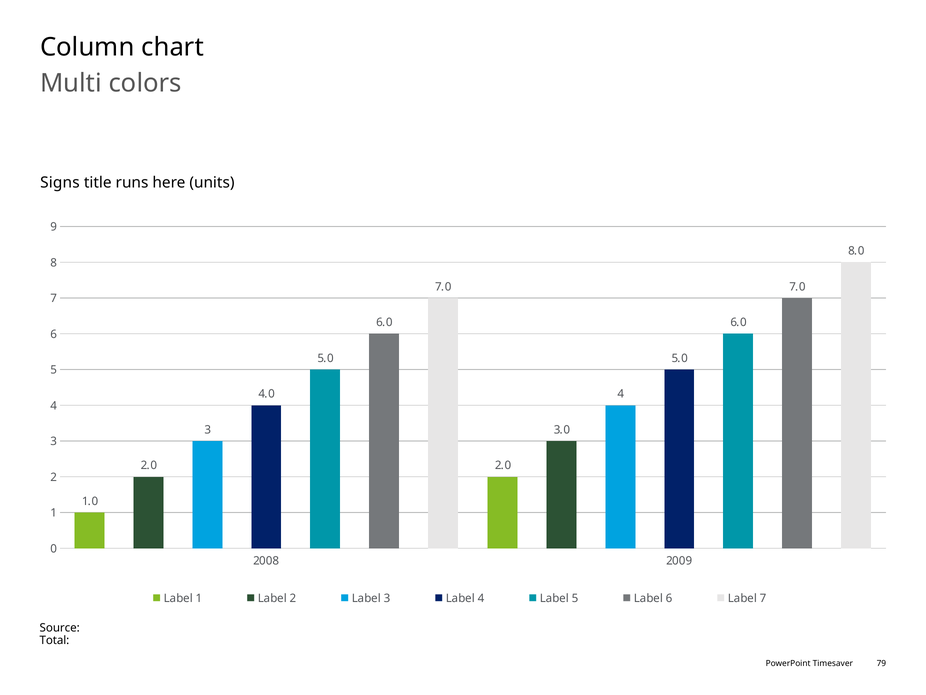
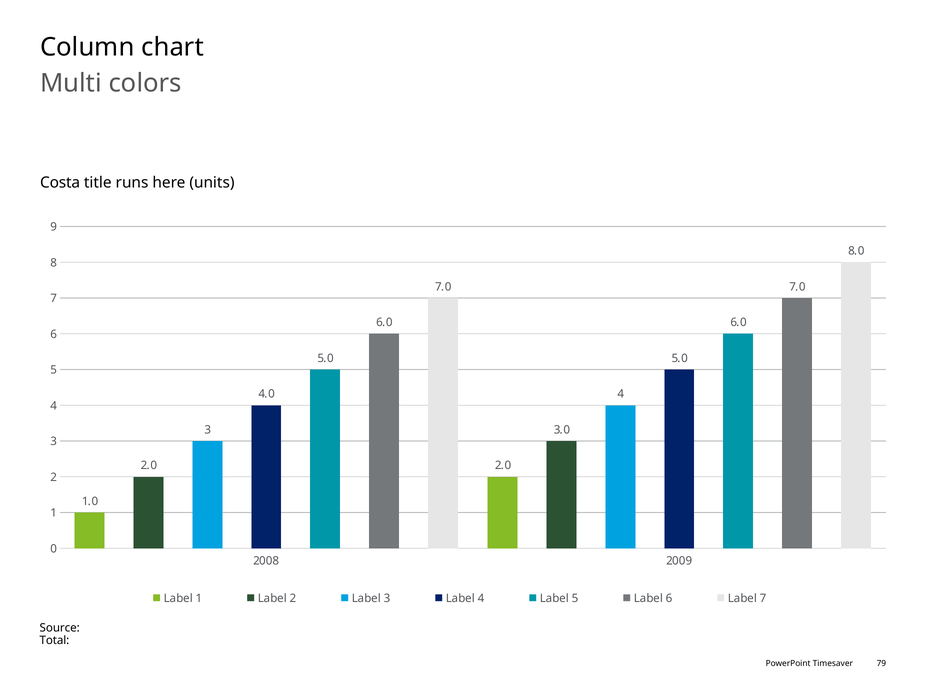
Signs: Signs -> Costa
